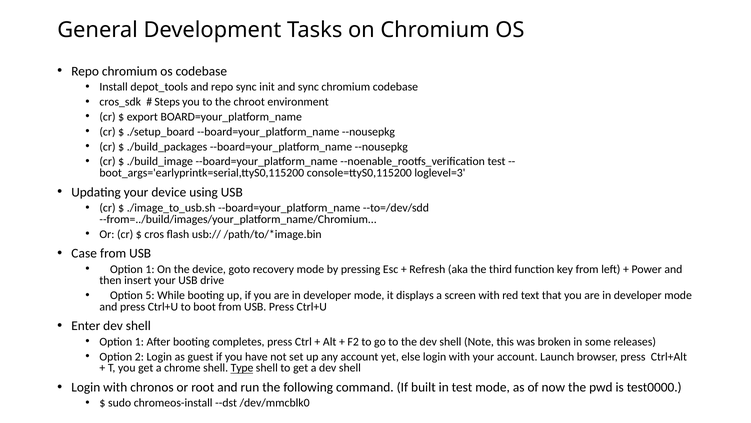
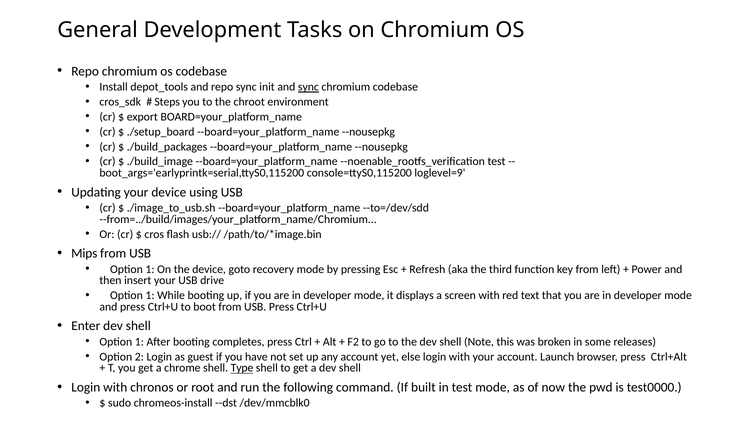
sync at (308, 87) underline: none -> present
loglevel=3: loglevel=3 -> loglevel=9
Case: Case -> Mips
5 at (150, 295): 5 -> 1
